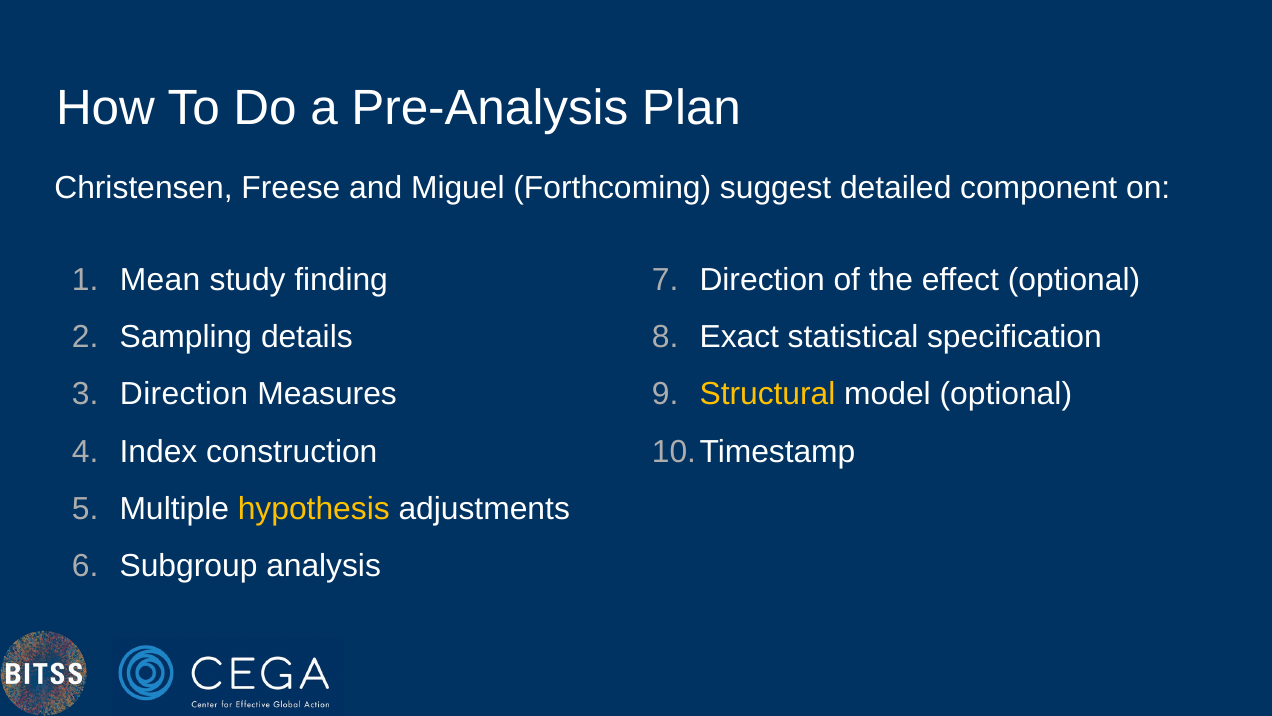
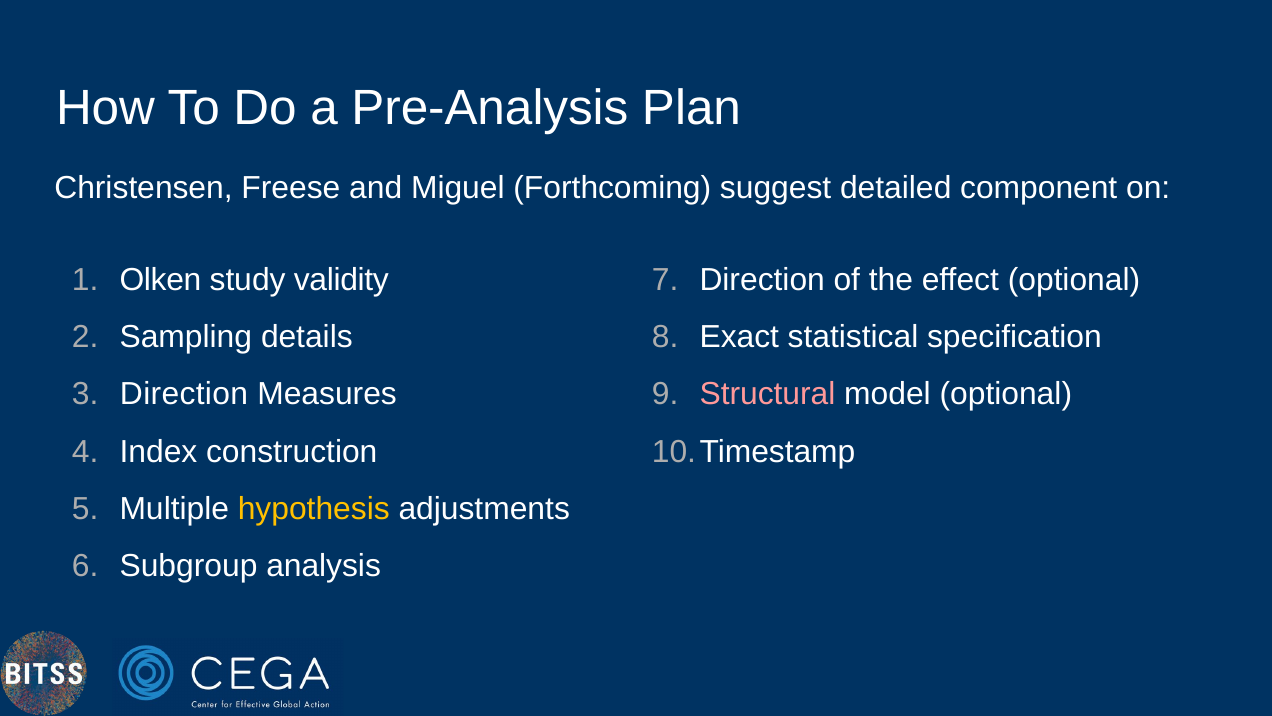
Mean: Mean -> Olken
finding: finding -> validity
Structural colour: yellow -> pink
